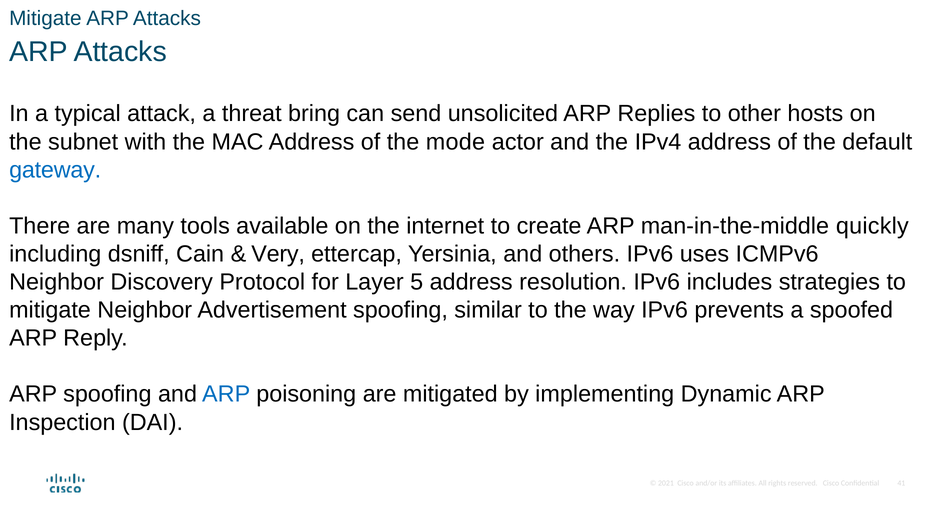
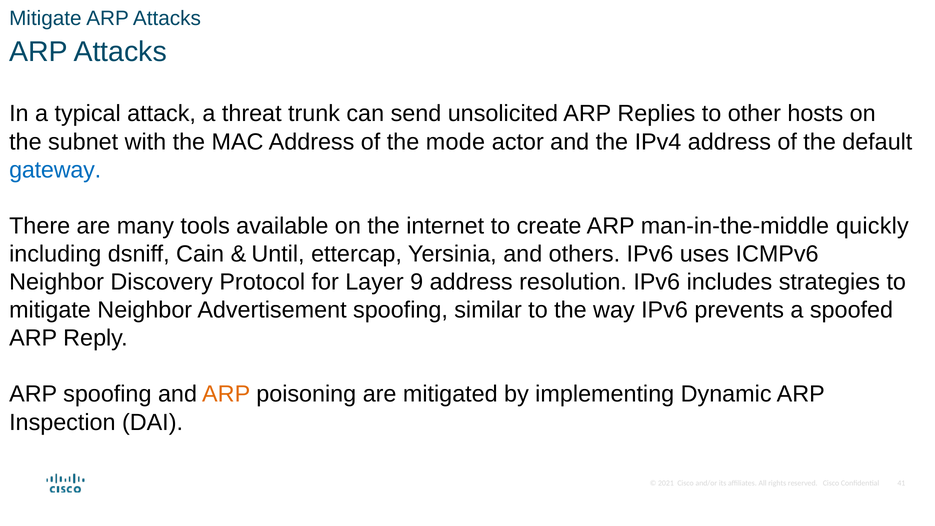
bring: bring -> trunk
Very: Very -> Until
5: 5 -> 9
ARP at (226, 394) colour: blue -> orange
